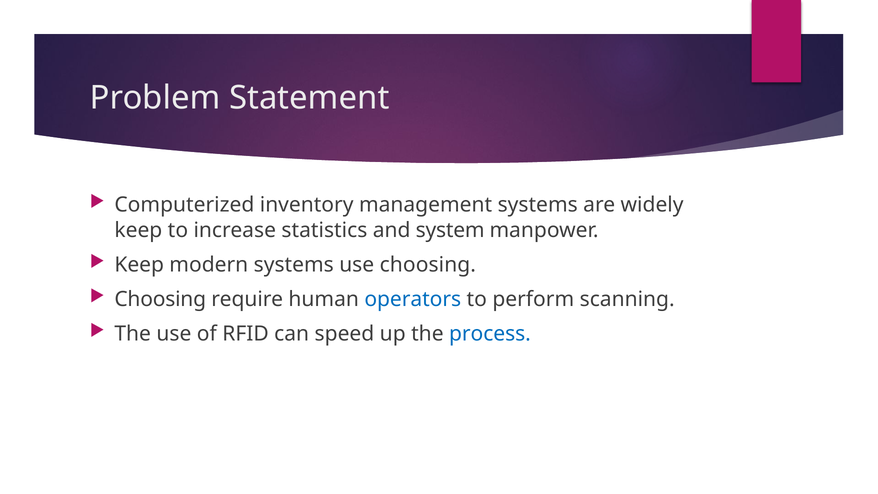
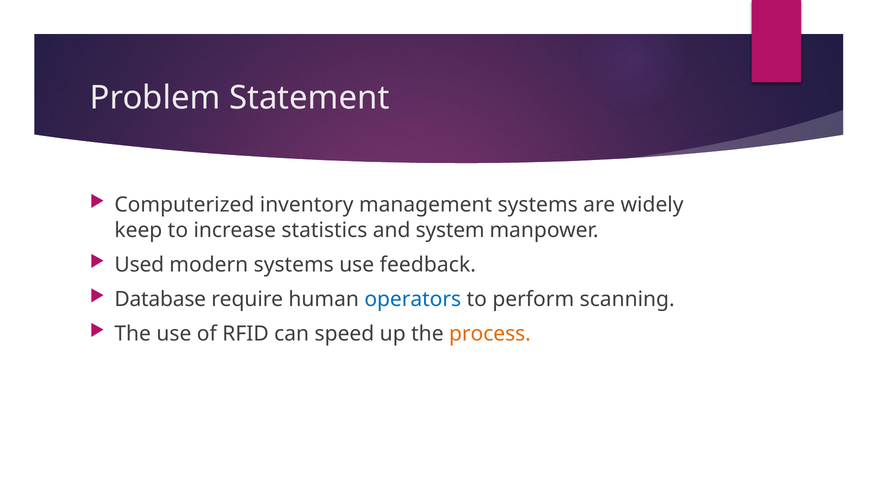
Keep at (139, 265): Keep -> Used
use choosing: choosing -> feedback
Choosing at (160, 299): Choosing -> Database
process colour: blue -> orange
